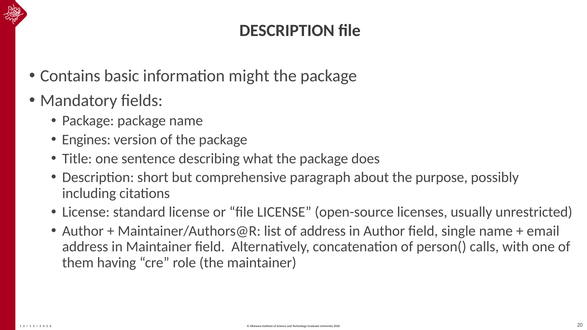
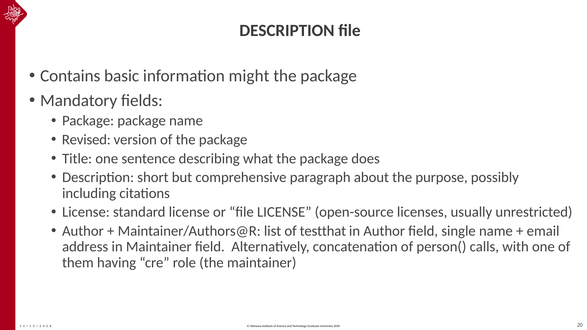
Engines: Engines -> Revised
of address: address -> testthat
